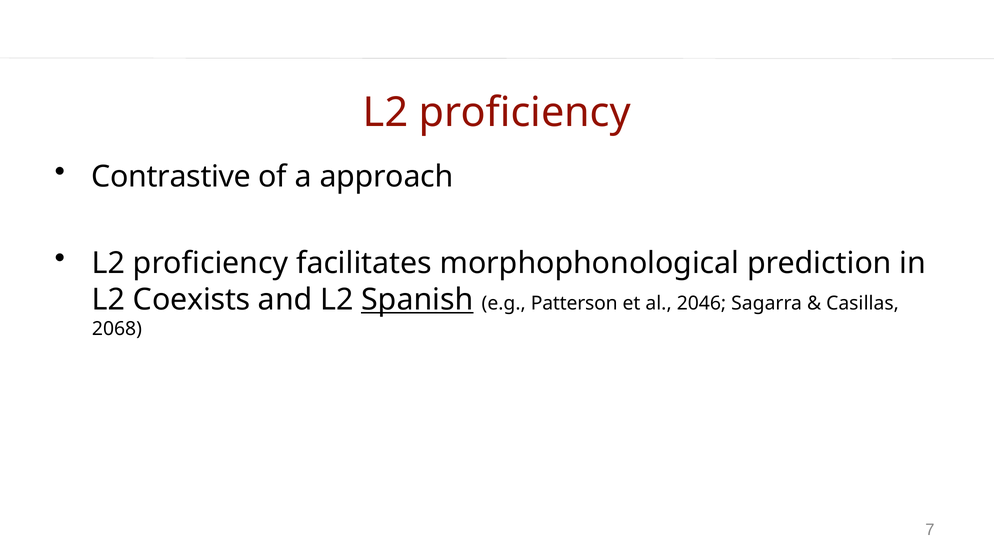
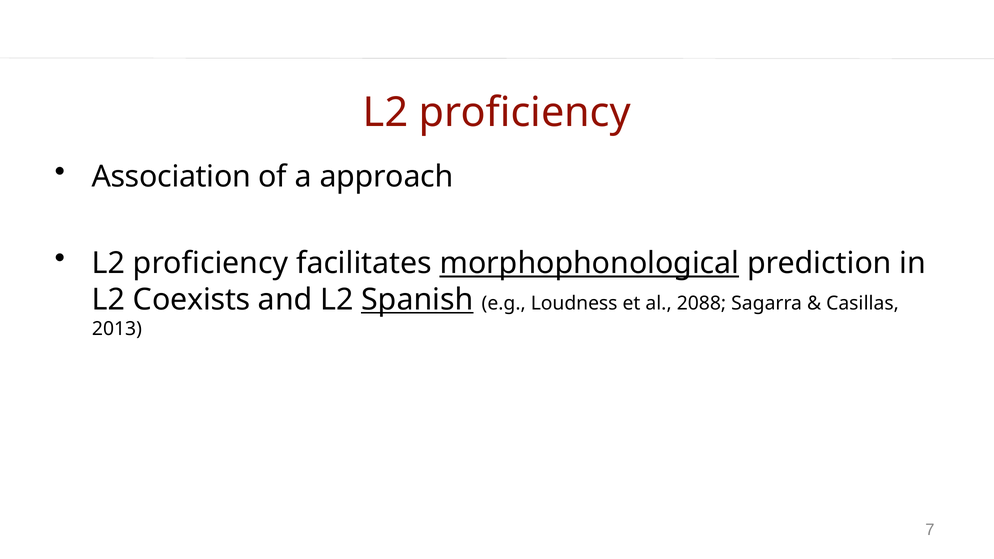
Contrastive: Contrastive -> Association
morphophonological underline: none -> present
Patterson: Patterson -> Loudness
2046: 2046 -> 2088
2068: 2068 -> 2013
